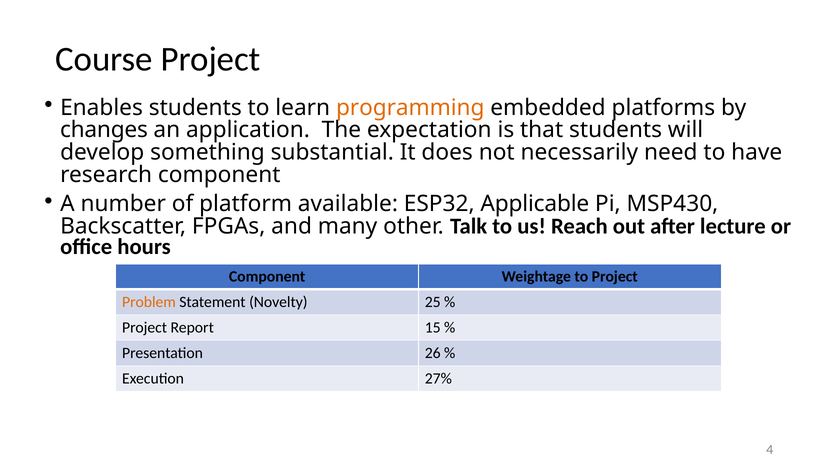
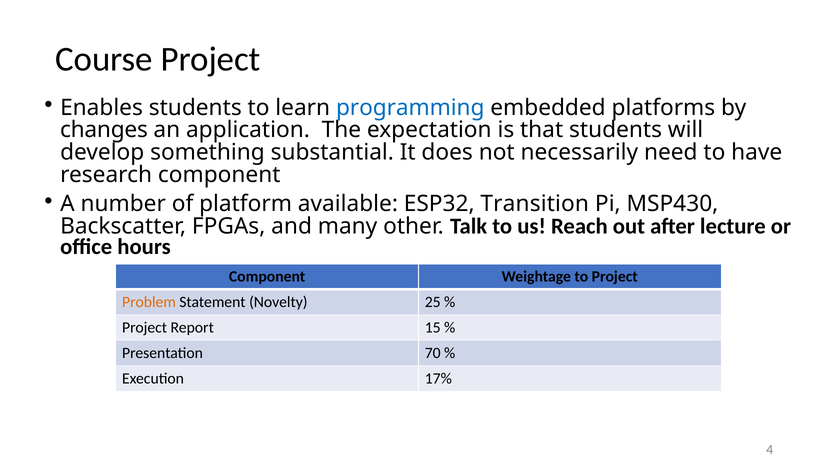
programming colour: orange -> blue
Applicable: Applicable -> Transition
26: 26 -> 70
27%: 27% -> 17%
